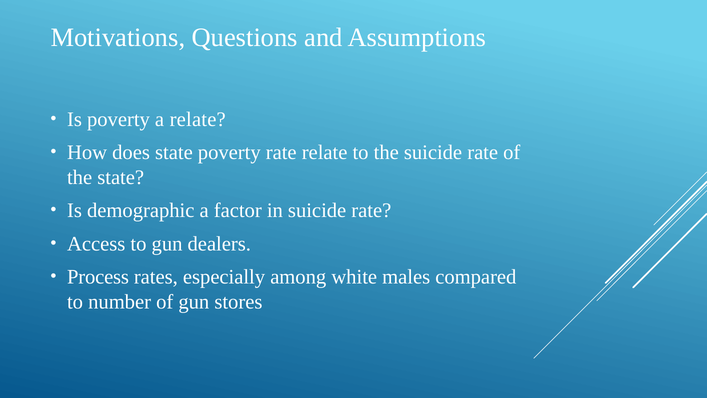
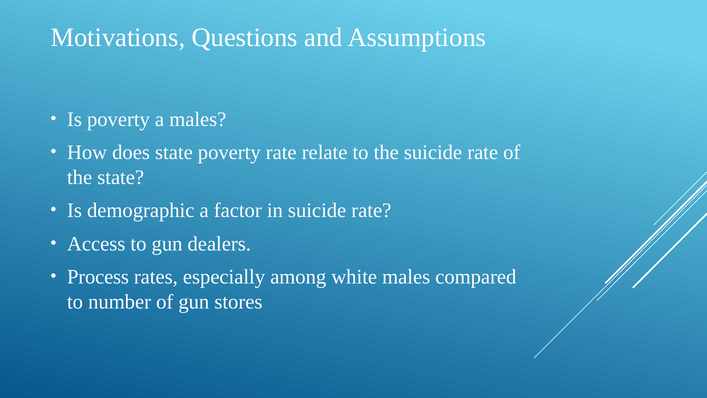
a relate: relate -> males
